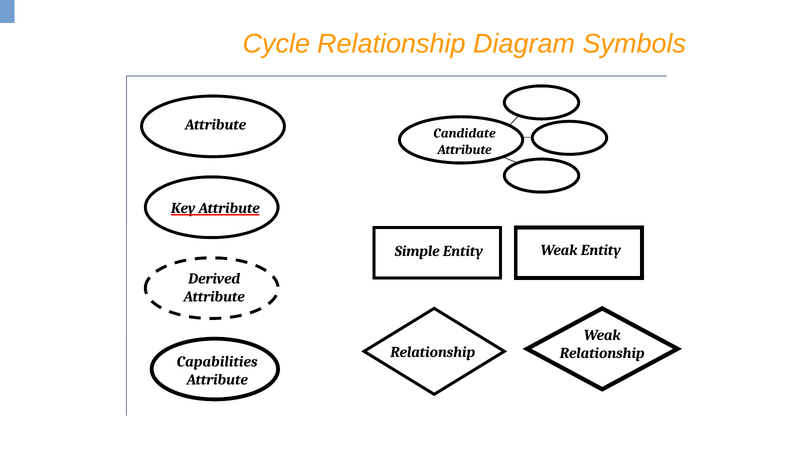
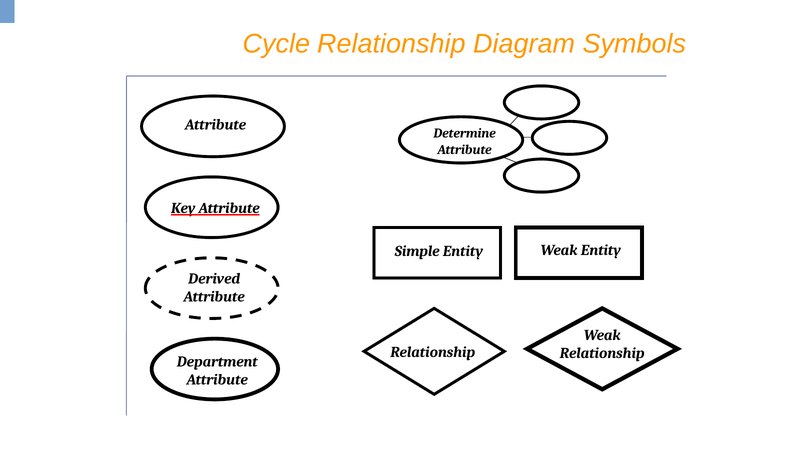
Candidate: Candidate -> Determine
Capabilities: Capabilities -> Department
